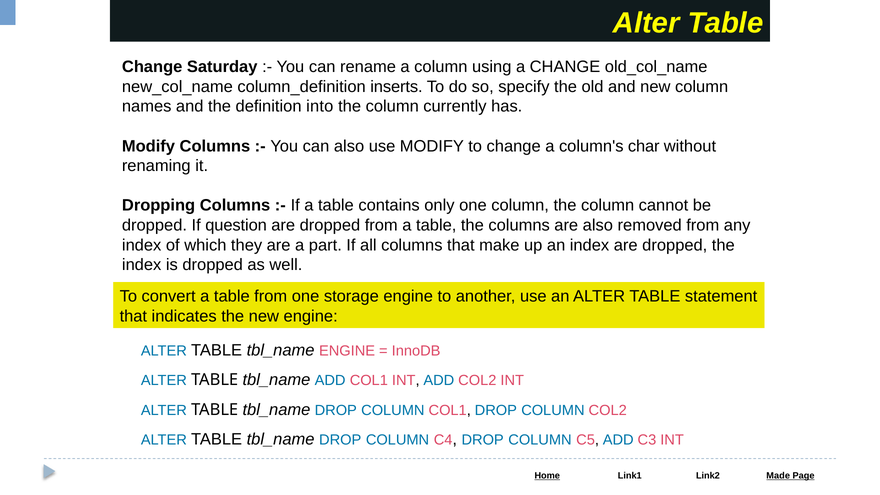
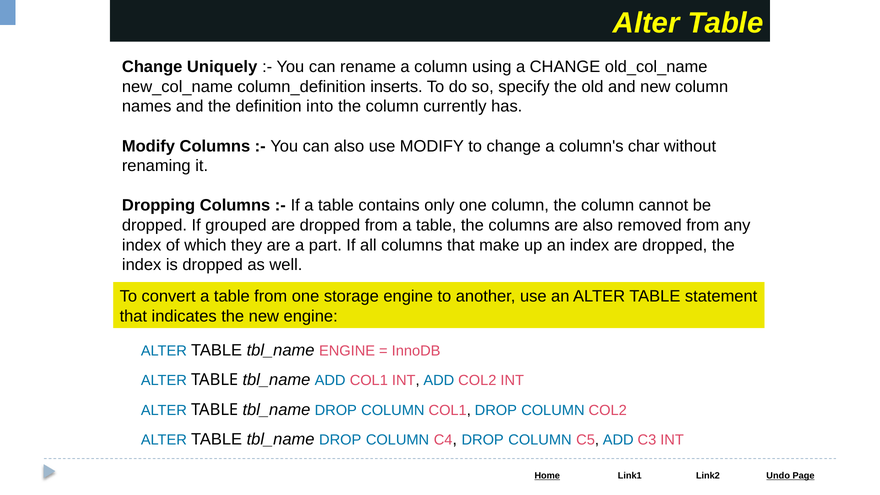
Saturday: Saturday -> Uniquely
question: question -> grouped
Made: Made -> Undo
